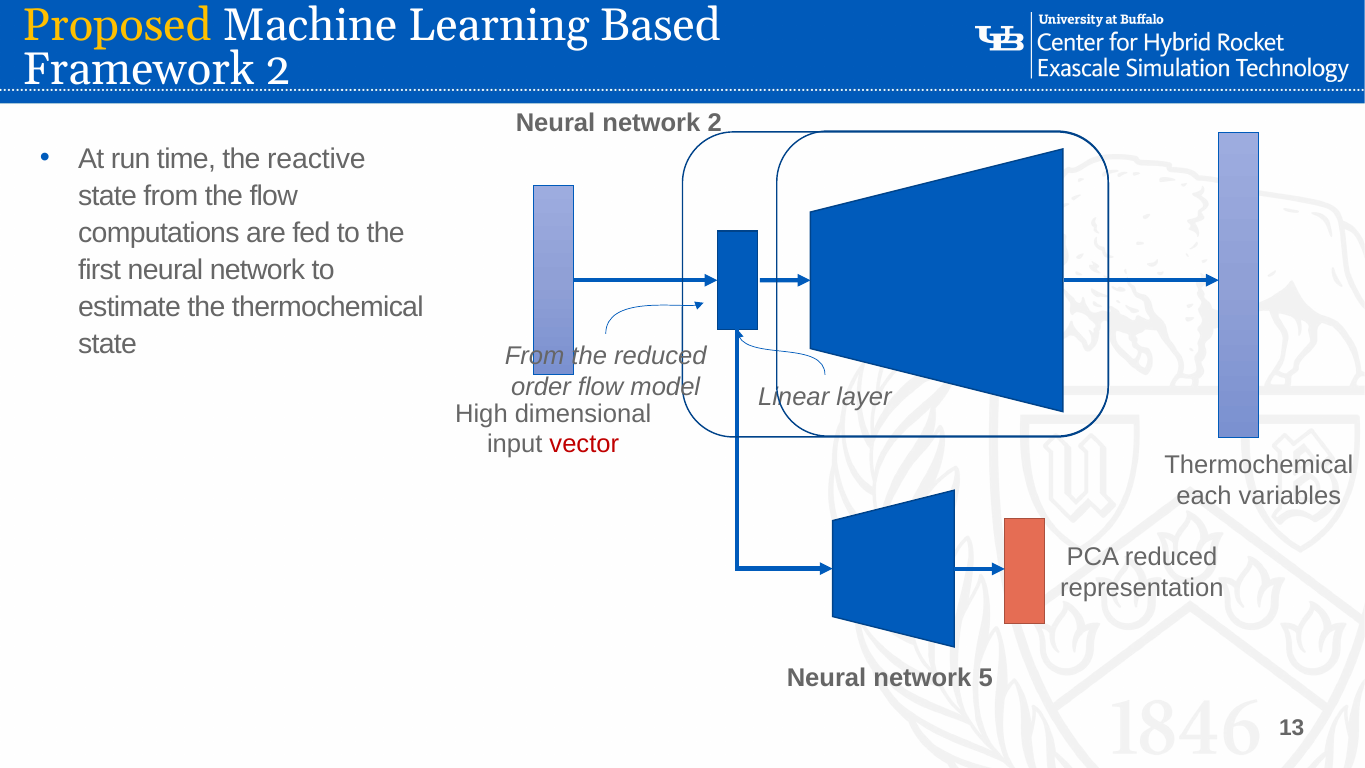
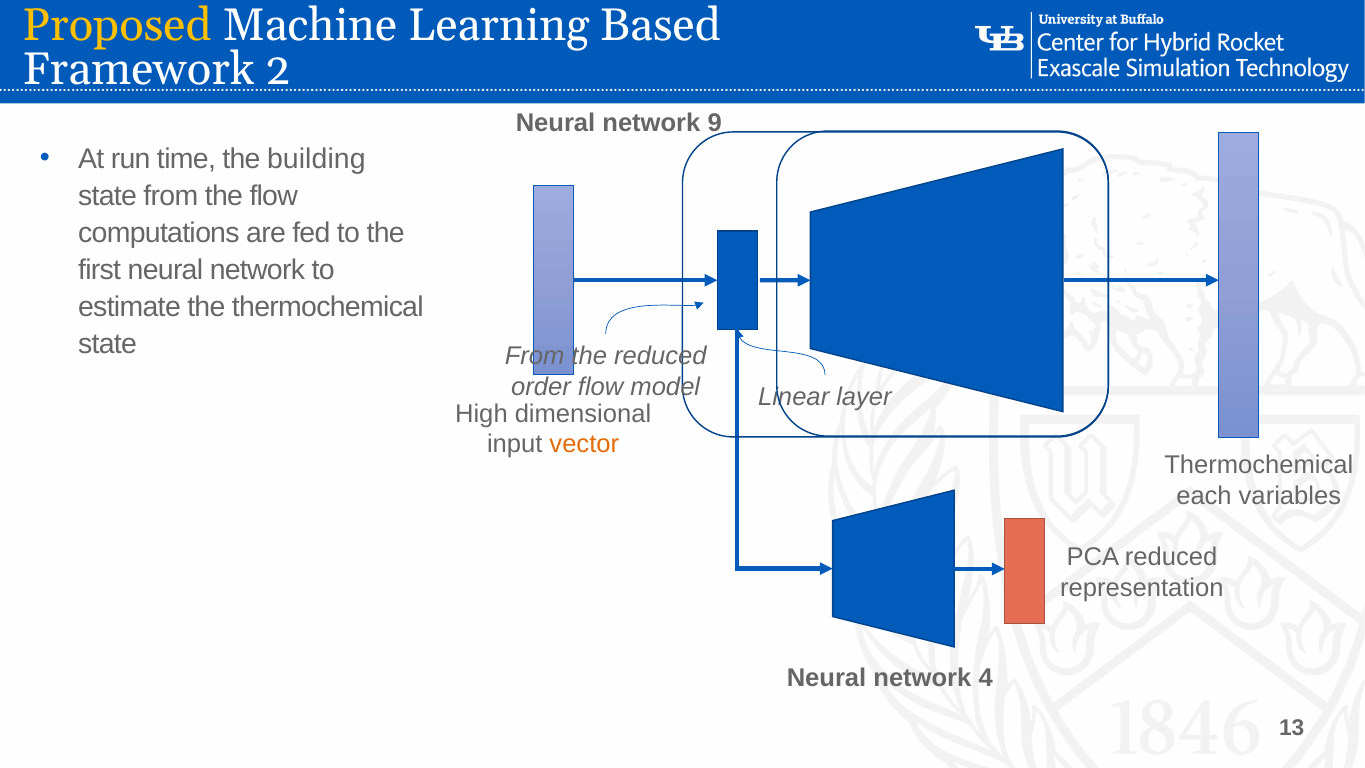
network 2: 2 -> 9
reactive: reactive -> building
vector colour: red -> orange
5: 5 -> 4
